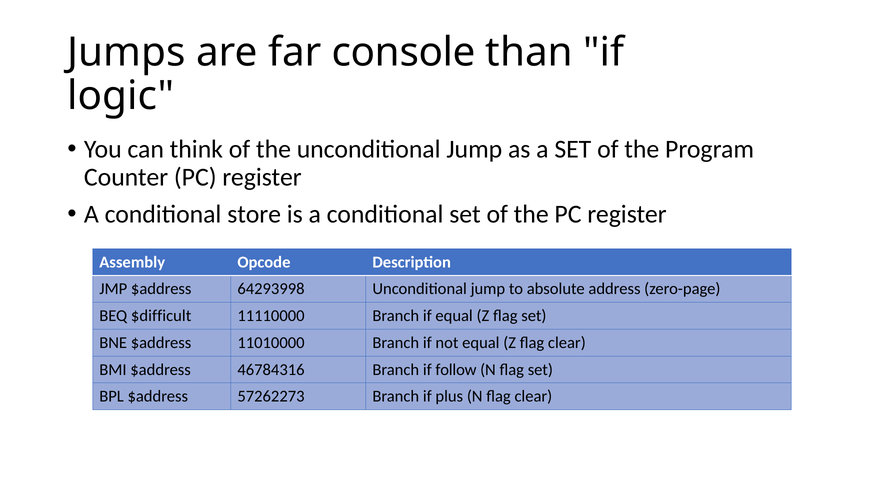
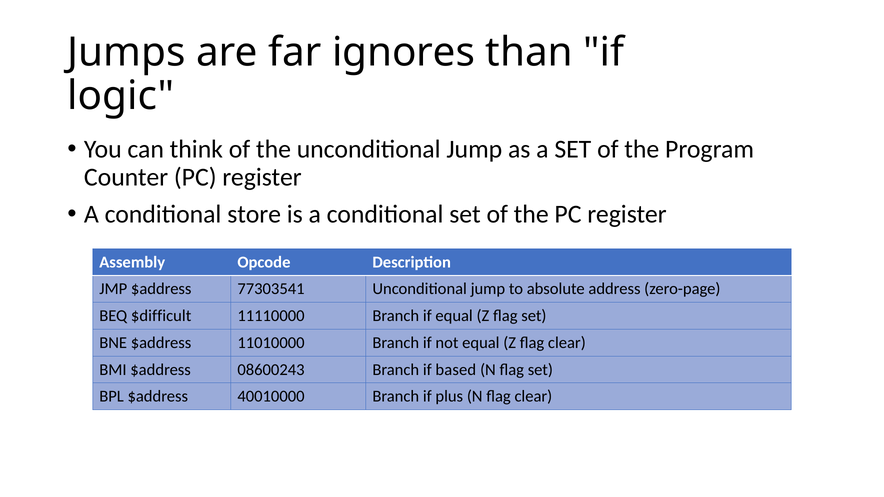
console: console -> ignores
64293998: 64293998 -> 77303541
46784316: 46784316 -> 08600243
follow: follow -> based
57262273: 57262273 -> 40010000
